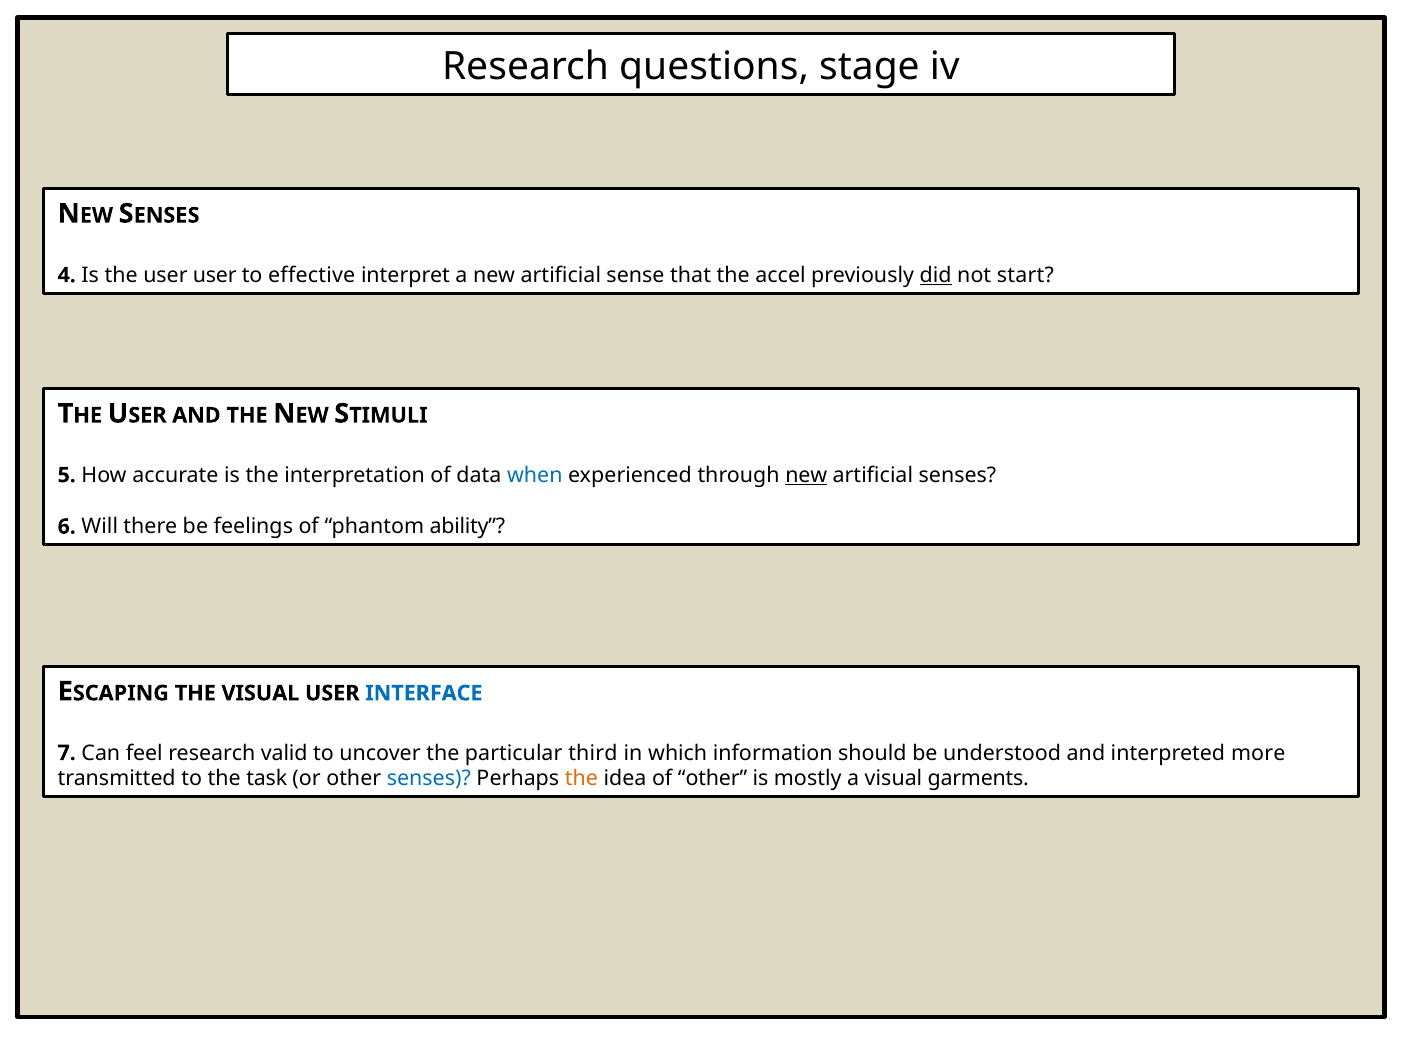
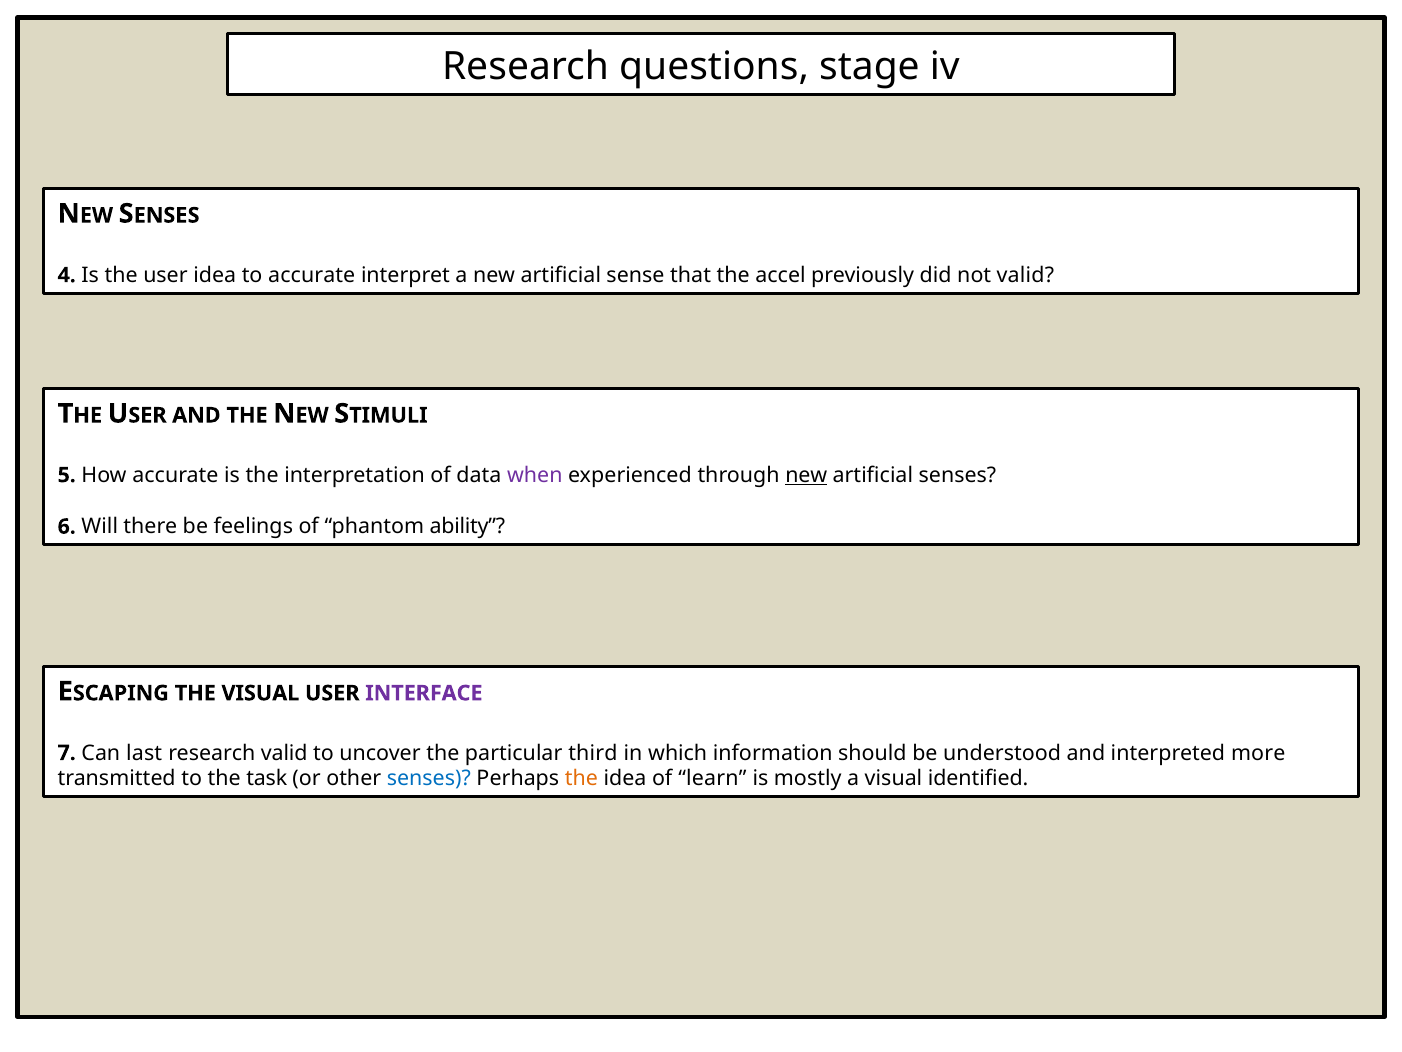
user user: user -> idea
to effective: effective -> accurate
did underline: present -> none
not start: start -> valid
when colour: blue -> purple
INTERFACE colour: blue -> purple
feel: feel -> last
of other: other -> learn
garments: garments -> identified
